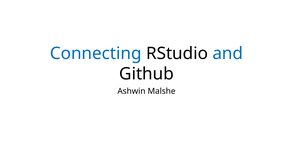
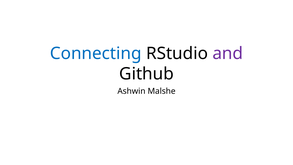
and colour: blue -> purple
